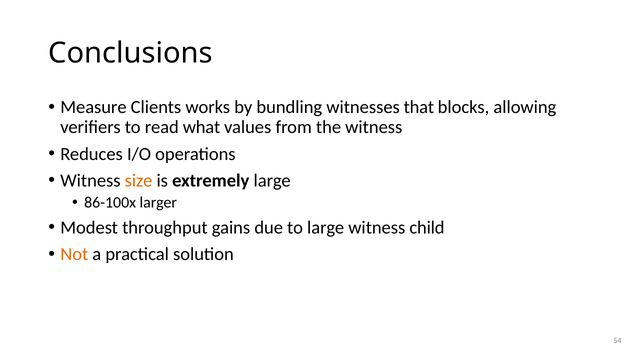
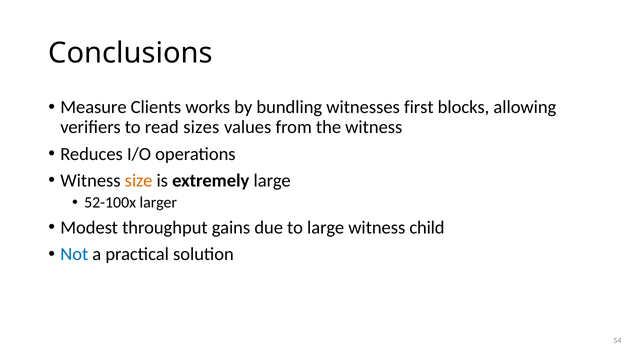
that: that -> first
what: what -> sizes
86-100x: 86-100x -> 52-100x
Not colour: orange -> blue
